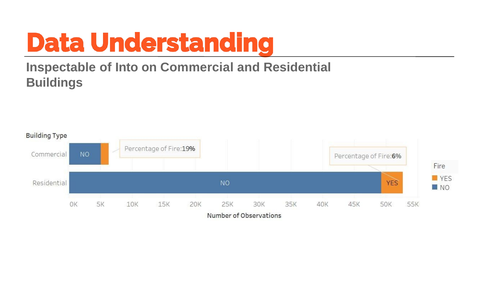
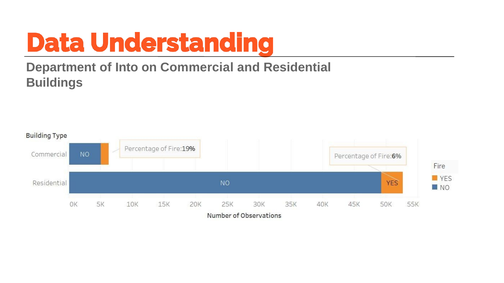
Inspectable: Inspectable -> Department
